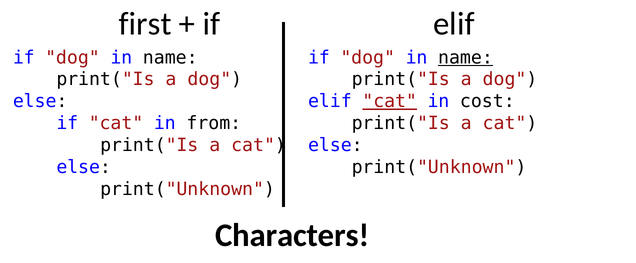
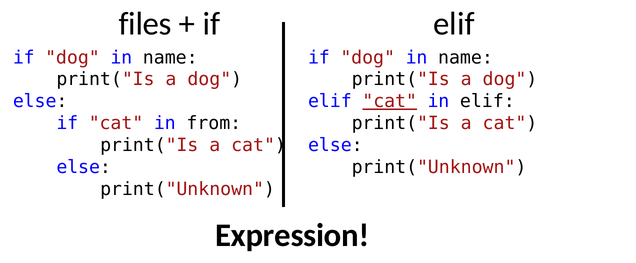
first: first -> files
name at (465, 57) underline: present -> none
in cost: cost -> elif
Characters: Characters -> Expression
